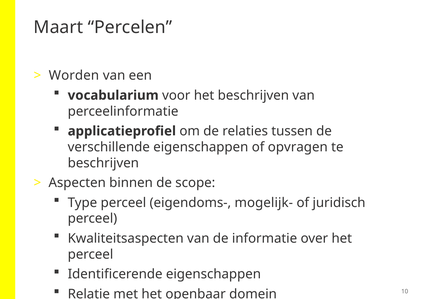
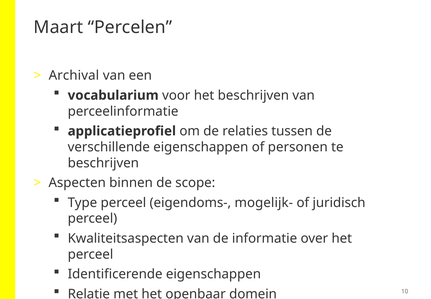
Worden: Worden -> Archival
opvragen: opvragen -> personen
